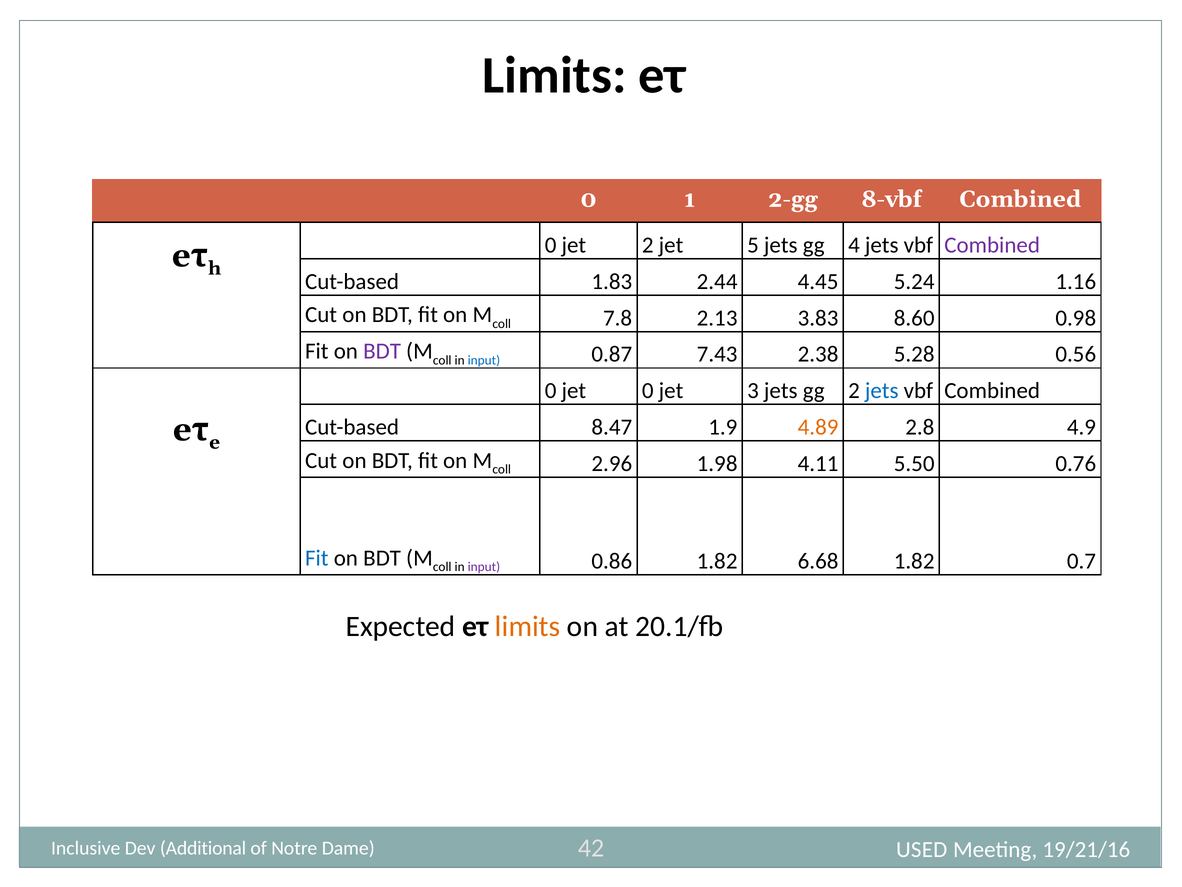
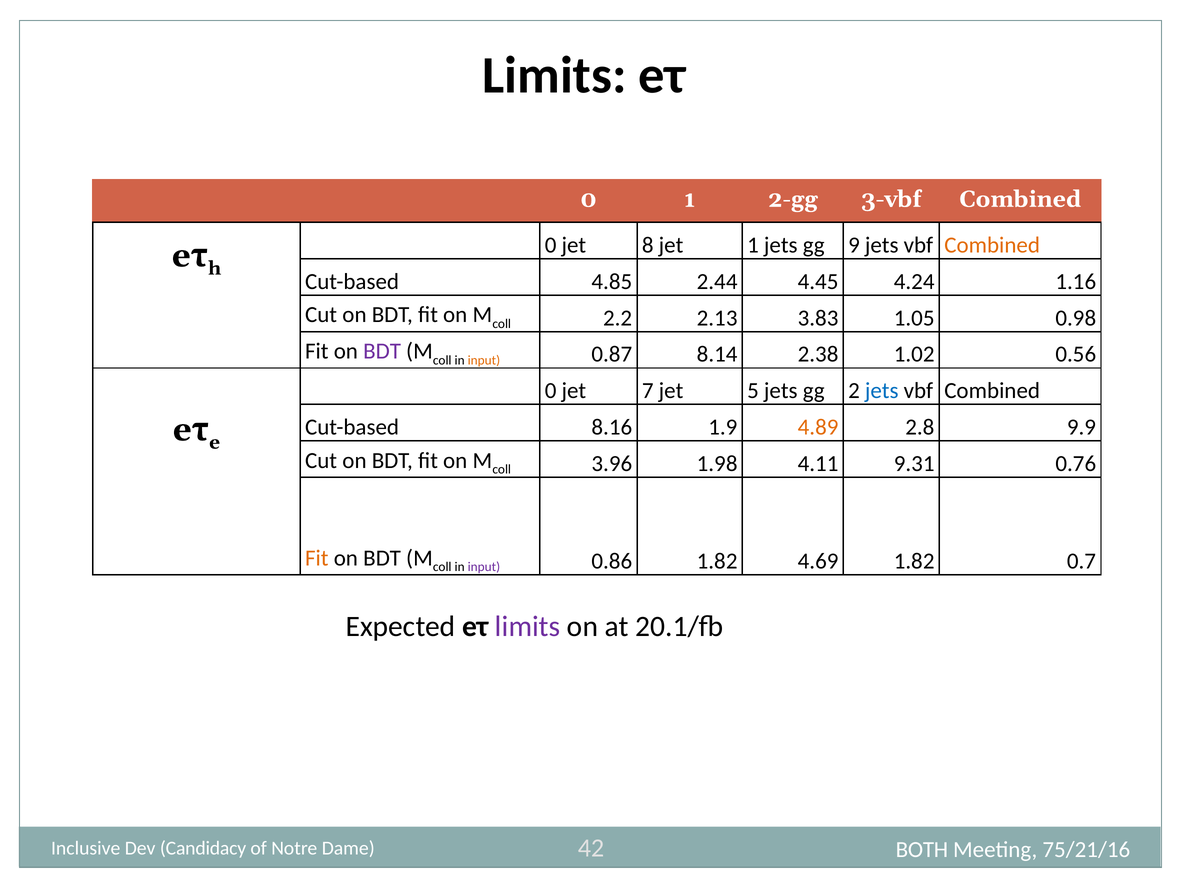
8-vbf: 8-vbf -> 3-vbf
jet 2: 2 -> 8
jet 5: 5 -> 1
4: 4 -> 9
Combined at (992, 245) colour: purple -> orange
1.83: 1.83 -> 4.85
5.24: 5.24 -> 4.24
7.8: 7.8 -> 2.2
8.60: 8.60 -> 1.05
input at (484, 360) colour: blue -> orange
7.43: 7.43 -> 8.14
5.28: 5.28 -> 1.02
jet 0: 0 -> 7
3: 3 -> 5
8.47: 8.47 -> 8.16
4.9: 4.9 -> 9.9
2.96: 2.96 -> 3.96
5.50: 5.50 -> 9.31
Fit at (317, 558) colour: blue -> orange
6.68: 6.68 -> 4.69
limits at (528, 626) colour: orange -> purple
Additional: Additional -> Candidacy
USED: USED -> BOTH
19/21/16: 19/21/16 -> 75/21/16
